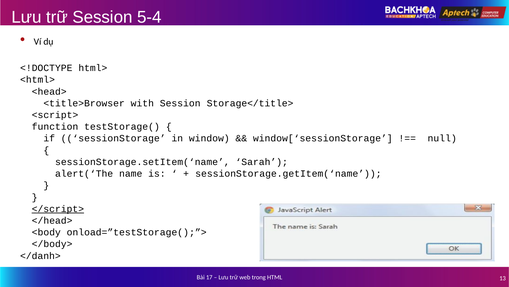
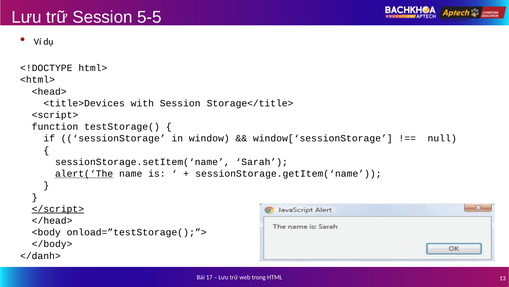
5-4: 5-4 -> 5-5
<title>Browser: <title>Browser -> <title>Devices
alert(‘The underline: none -> present
